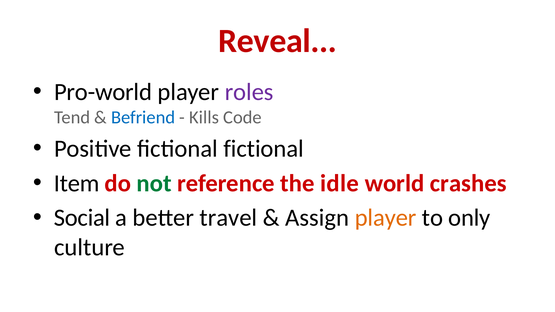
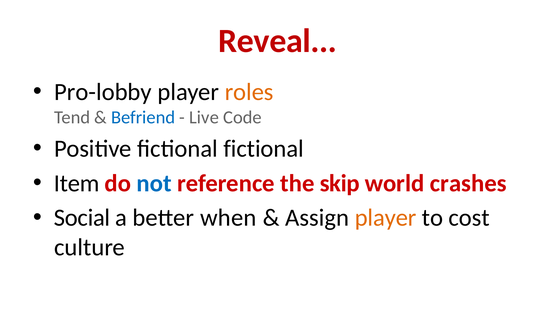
Pro-world: Pro-world -> Pro-lobby
roles colour: purple -> orange
Kills: Kills -> Live
not colour: green -> blue
idle: idle -> skip
travel: travel -> when
only: only -> cost
